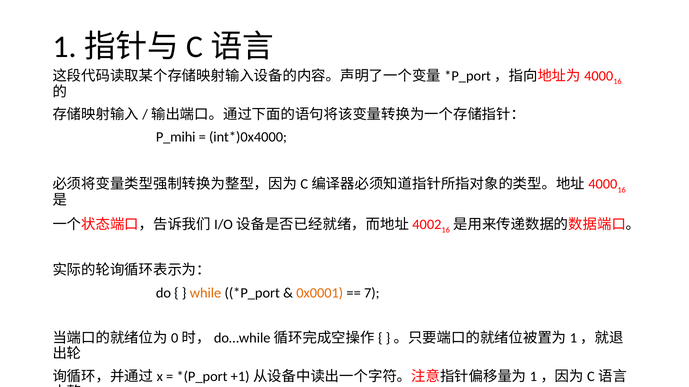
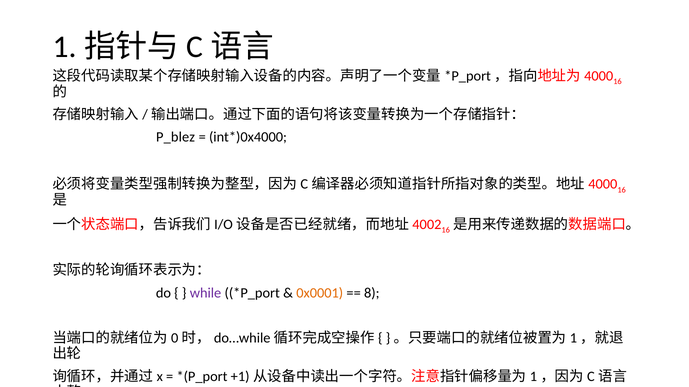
P_mihi: P_mihi -> P_blez
while colour: orange -> purple
7: 7 -> 8
